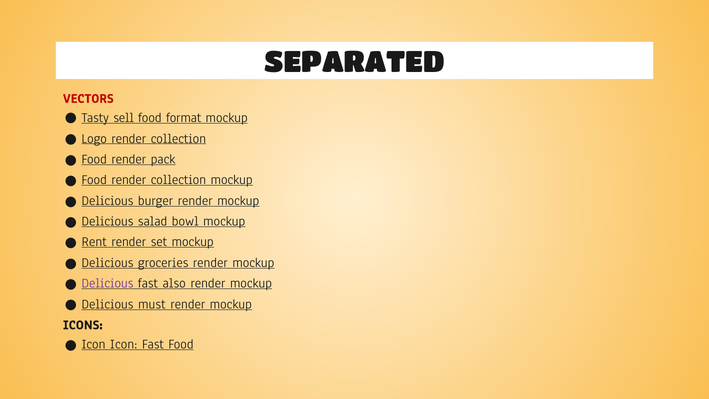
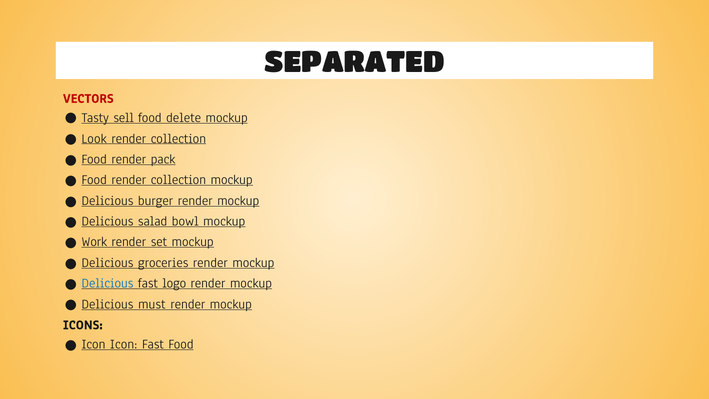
format: format -> delete
Logo: Logo -> Look
Rent: Rent -> Work
Delicious at (107, 283) colour: purple -> blue
also: also -> logo
